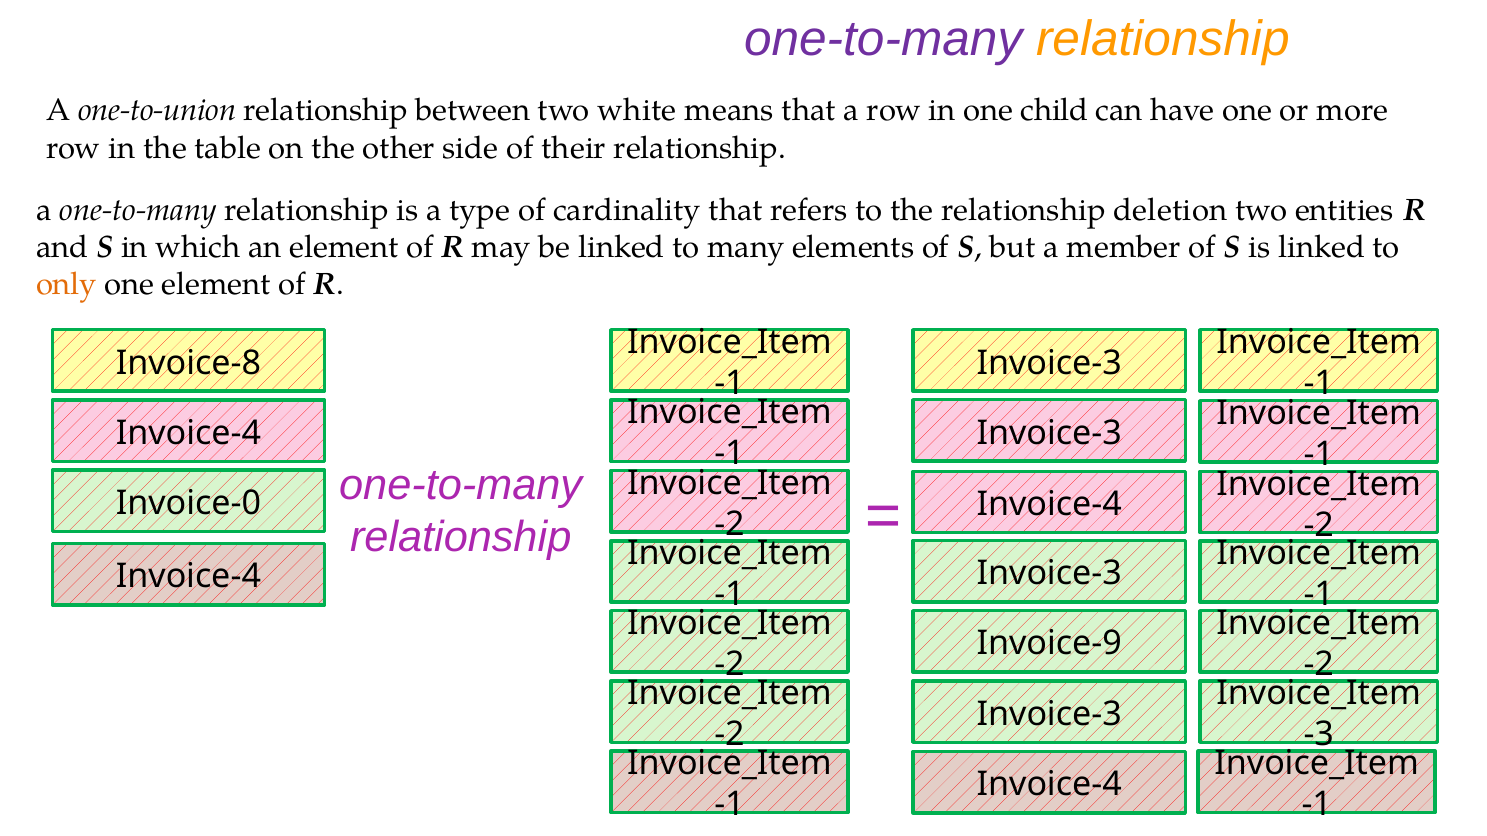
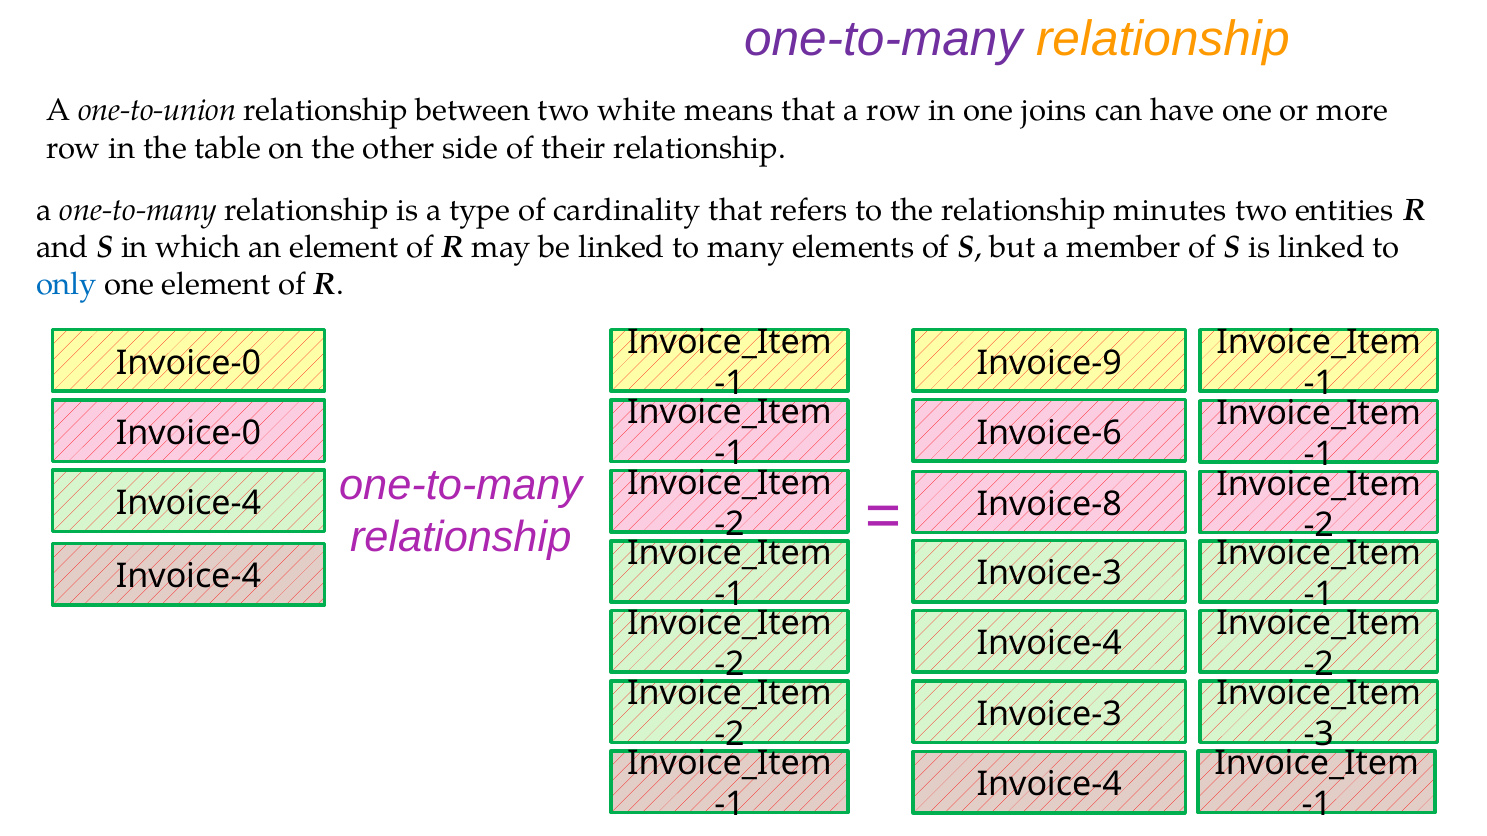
child: child -> joins
deletion: deletion -> minutes
only colour: orange -> blue
Invoice-8 at (188, 363): Invoice-8 -> Invoice-0
Invoice-3 at (1049, 363): Invoice-3 -> Invoice-9
Invoice-3 at (1049, 433): Invoice-3 -> Invoice-6
Invoice-4 at (188, 433): Invoice-4 -> Invoice-0
Invoice-0 at (188, 504): Invoice-0 -> Invoice-4
Invoice-4 at (1049, 505): Invoice-4 -> Invoice-8
Invoice-9 at (1049, 644): Invoice-9 -> Invoice-4
